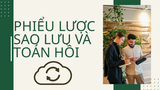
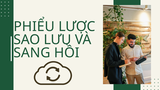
TOÁN: TOÁN -> SANG
